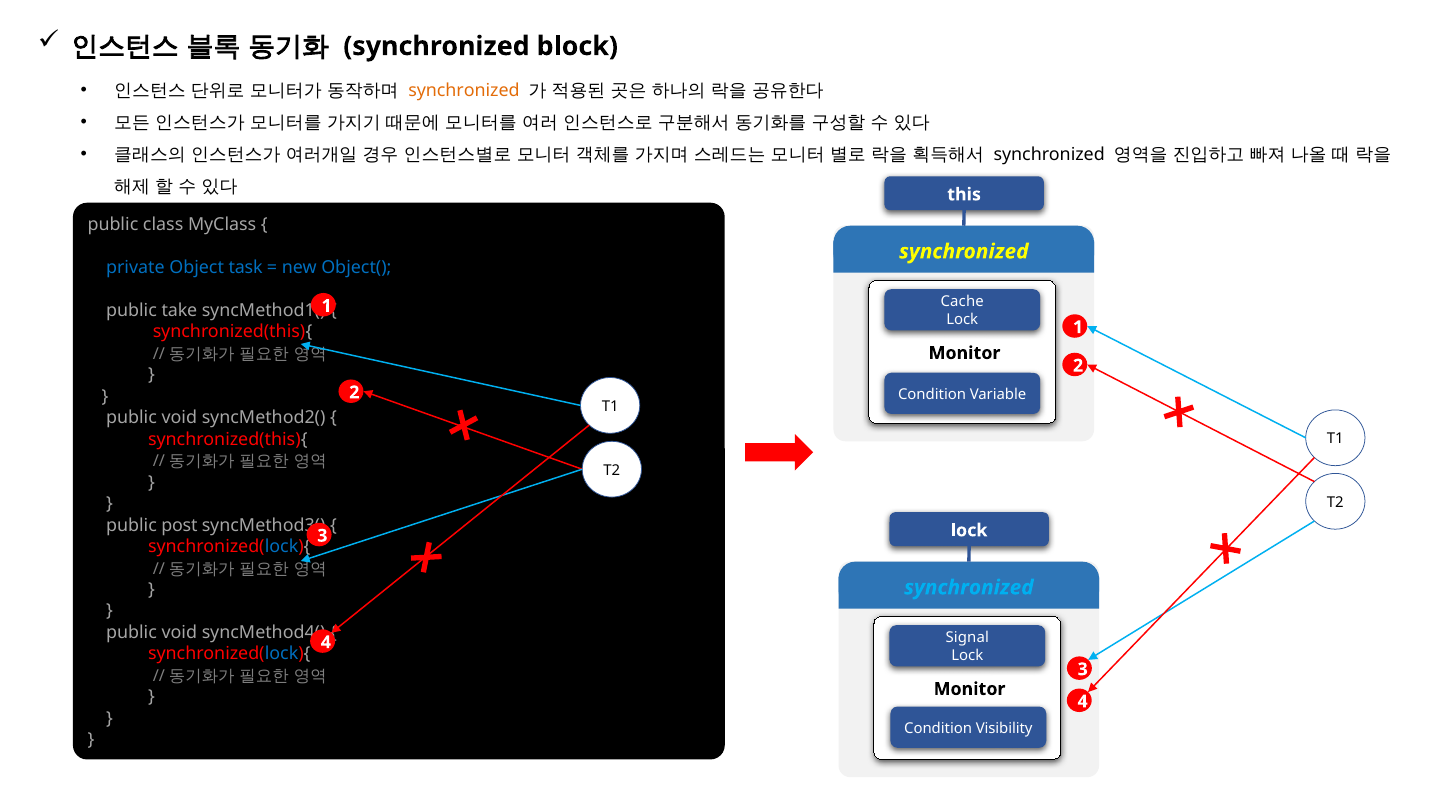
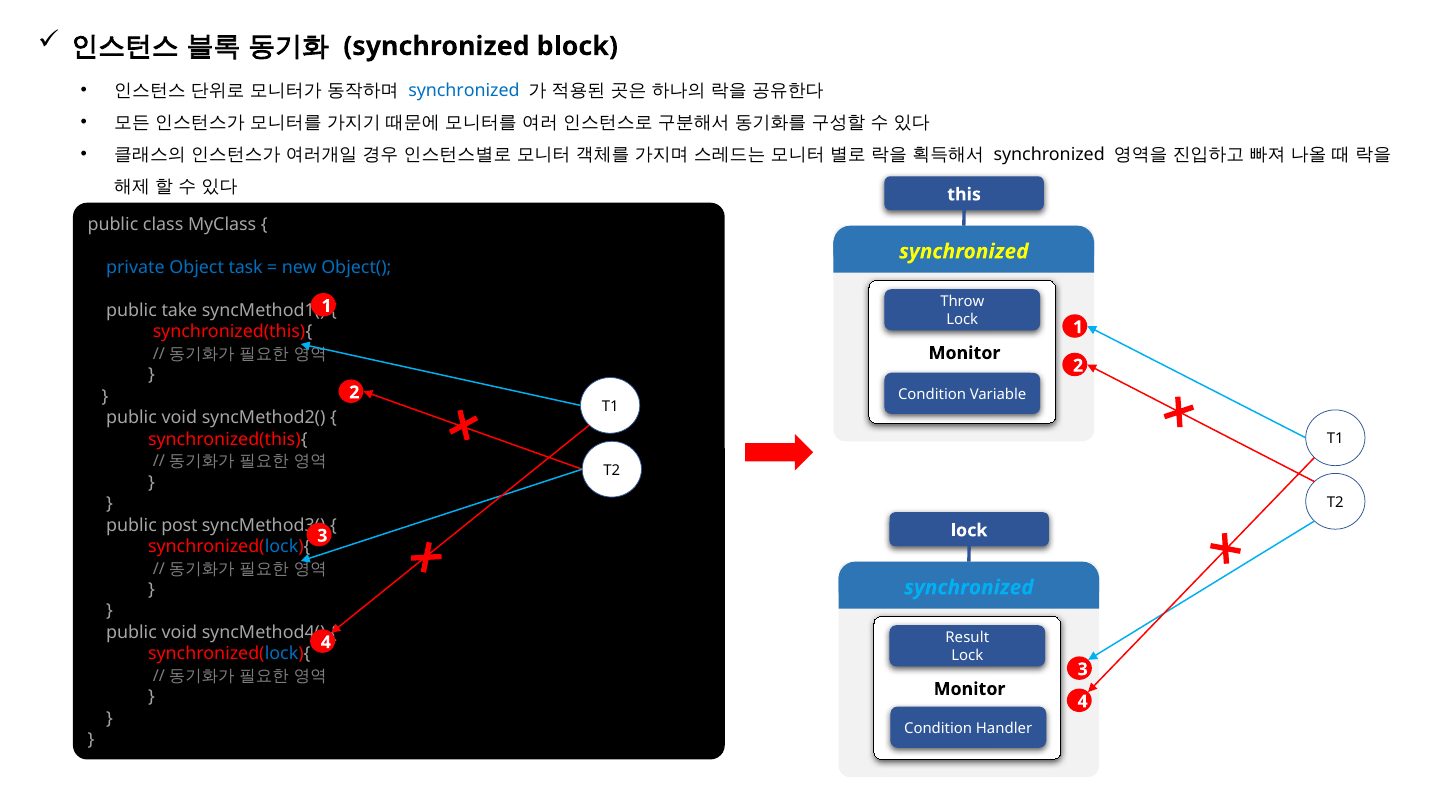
synchronized at (464, 90) colour: orange -> blue
Cache: Cache -> Throw
Signal: Signal -> Result
Visibility: Visibility -> Handler
